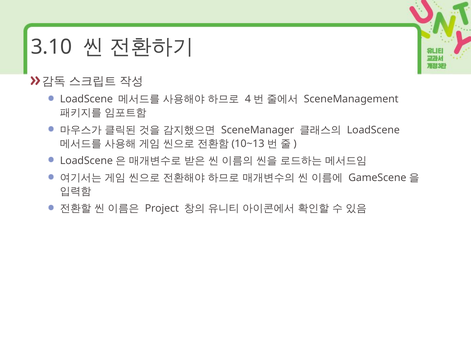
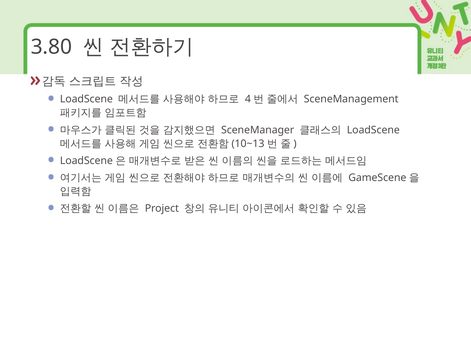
3.10: 3.10 -> 3.80
